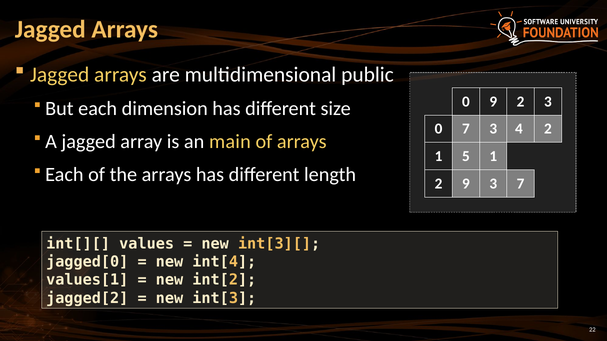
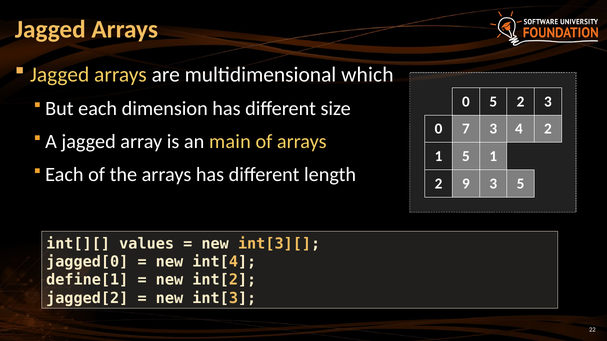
public: public -> which
0 9: 9 -> 5
3 7: 7 -> 5
values[1: values[1 -> define[1
